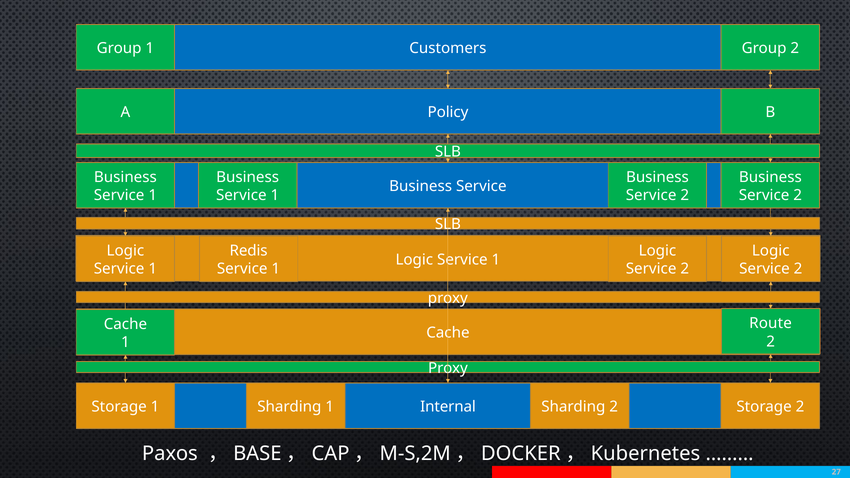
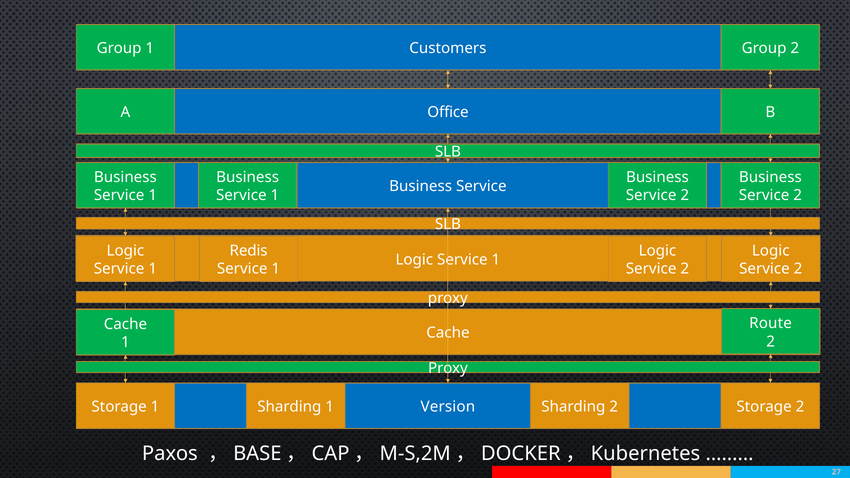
Policy: Policy -> Office
Internal: Internal -> Version
